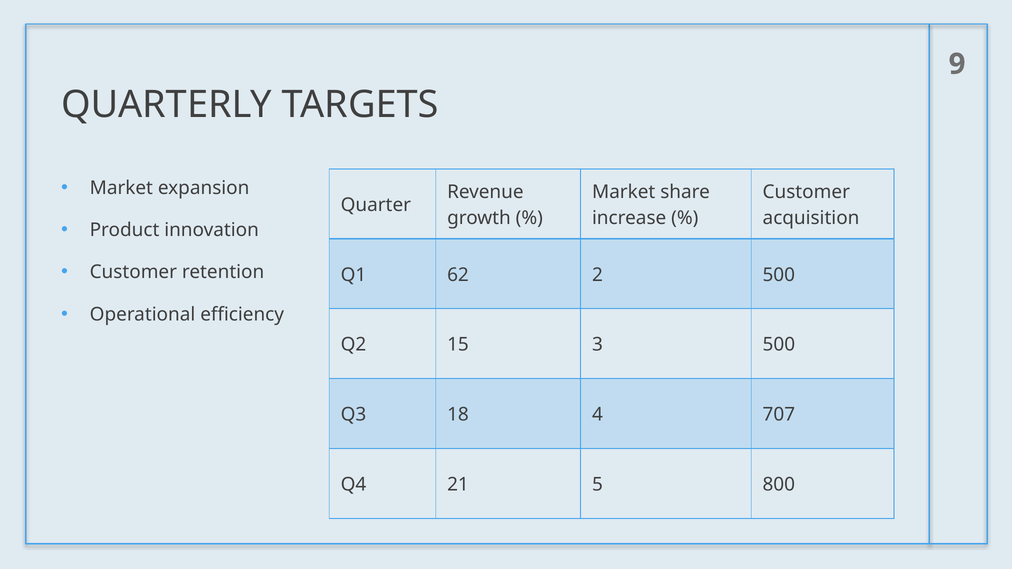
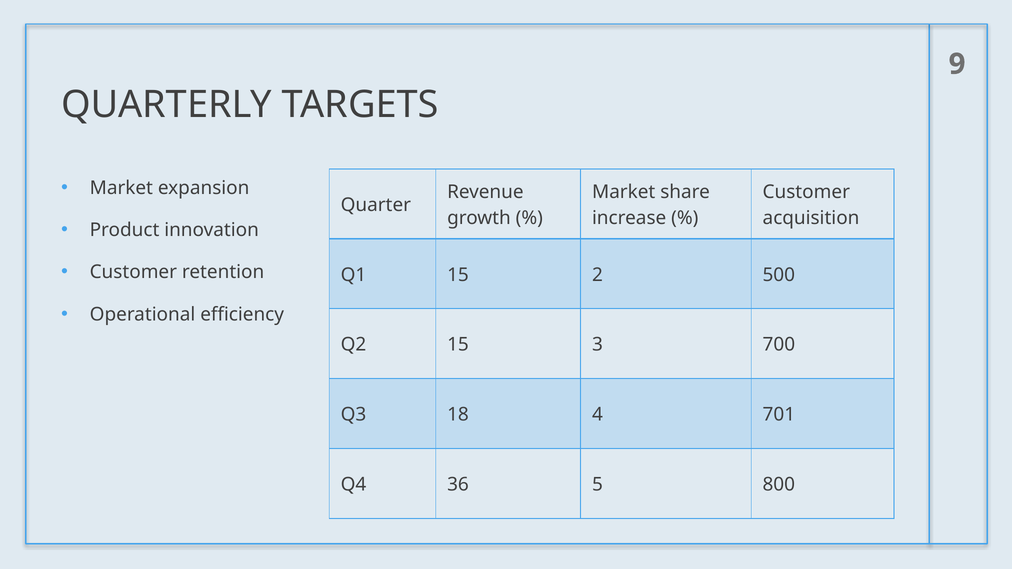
Q1 62: 62 -> 15
3 500: 500 -> 700
707: 707 -> 701
21: 21 -> 36
